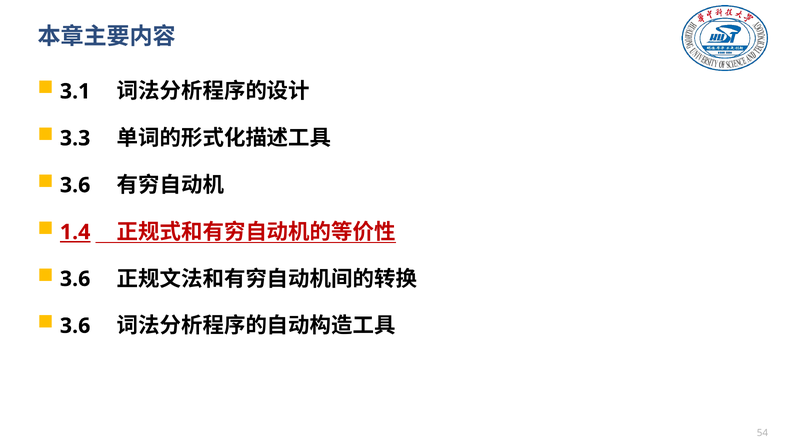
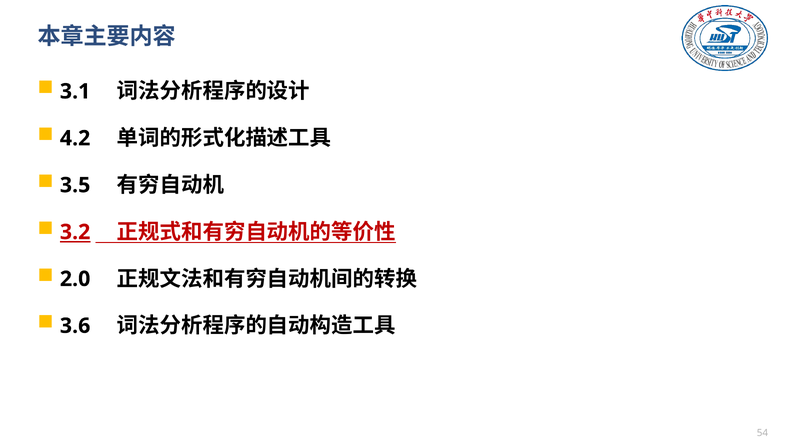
3.3: 3.3 -> 4.2
3.6 at (75, 185): 3.6 -> 3.5
1.4: 1.4 -> 3.2
3.6 at (75, 279): 3.6 -> 2.0
